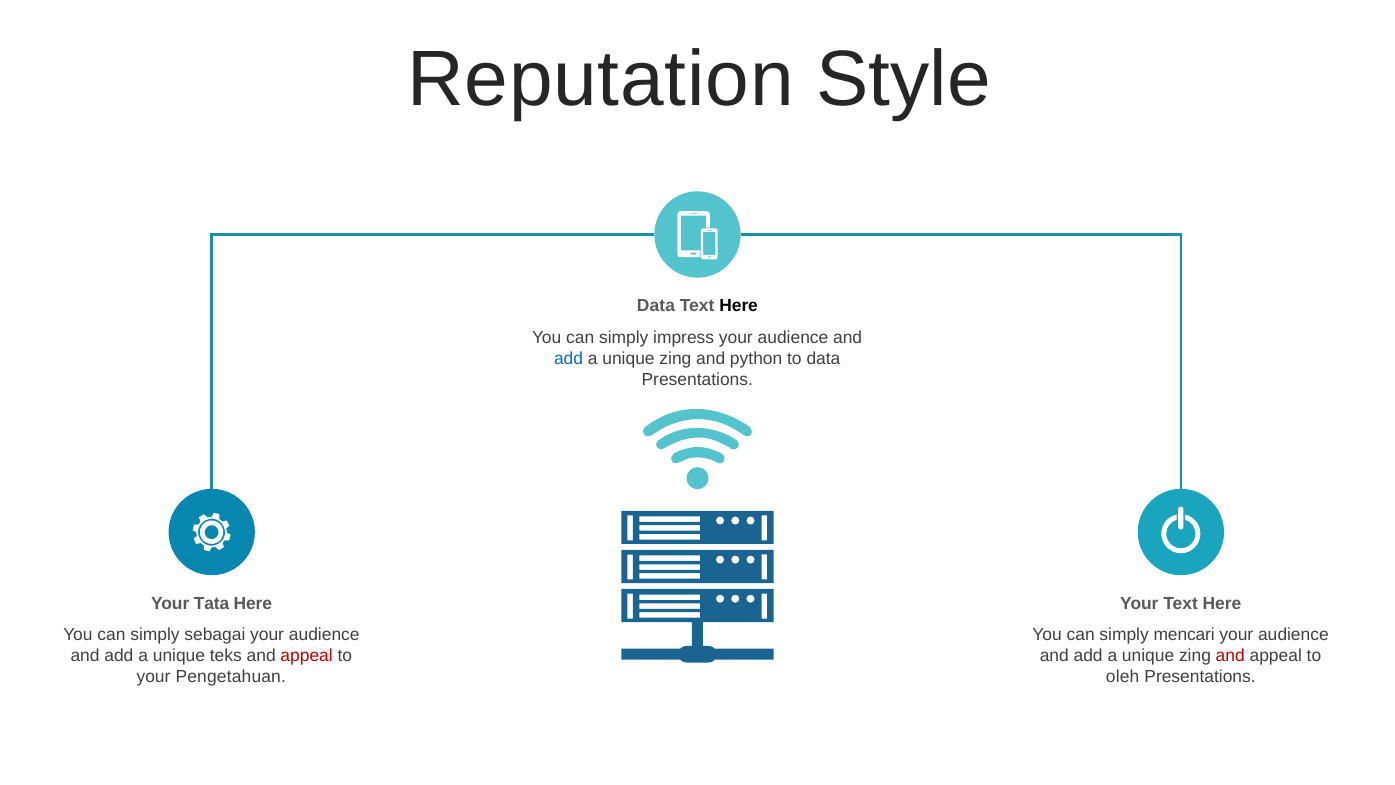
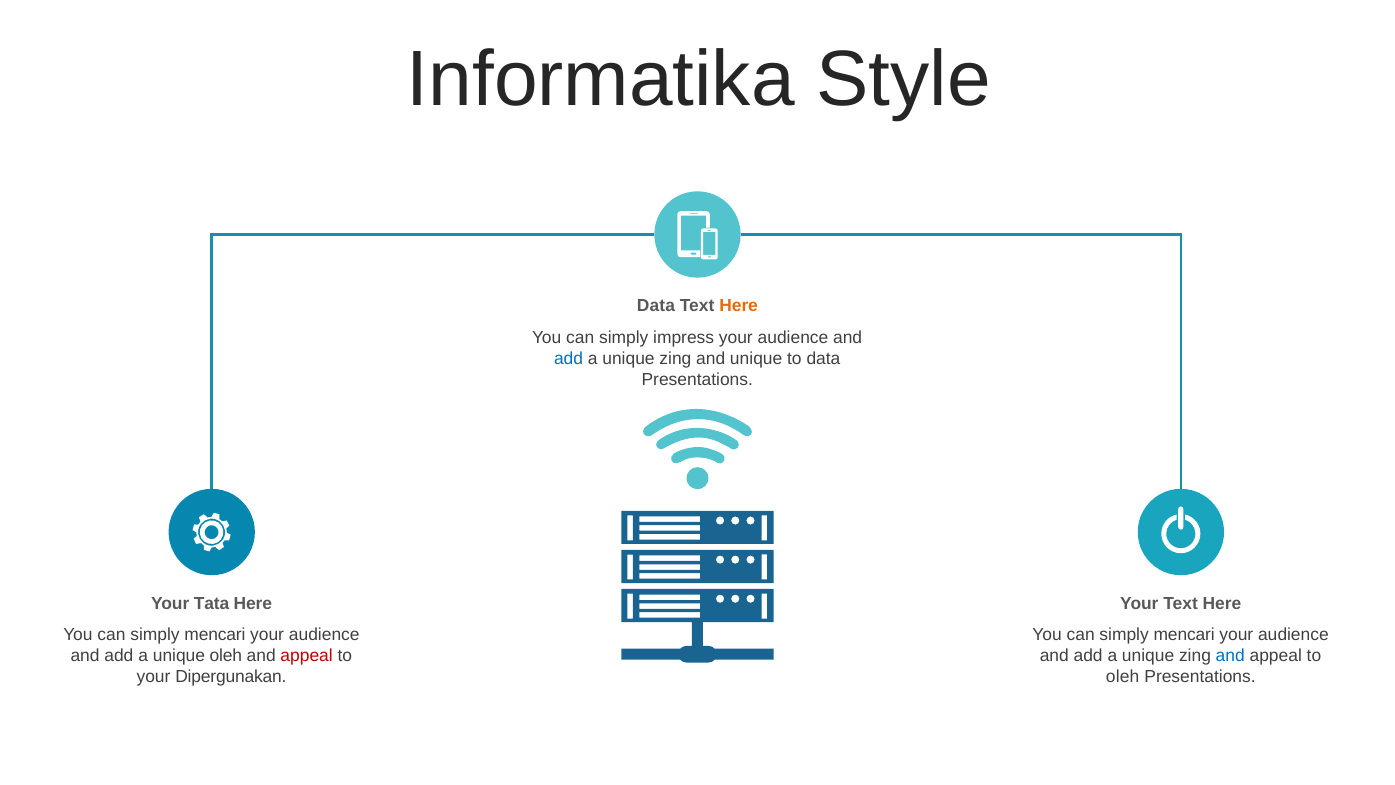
Reputation: Reputation -> Informatika
Here at (739, 306) colour: black -> orange
and python: python -> unique
sebagai at (215, 635): sebagai -> mencari
unique teks: teks -> oleh
and at (1230, 656) colour: red -> blue
Pengetahuan: Pengetahuan -> Dipergunakan
